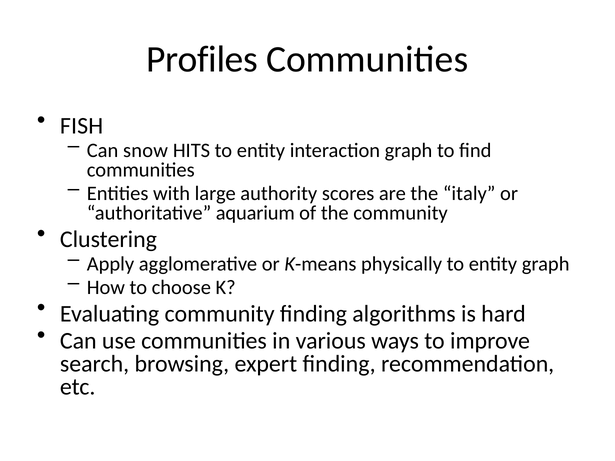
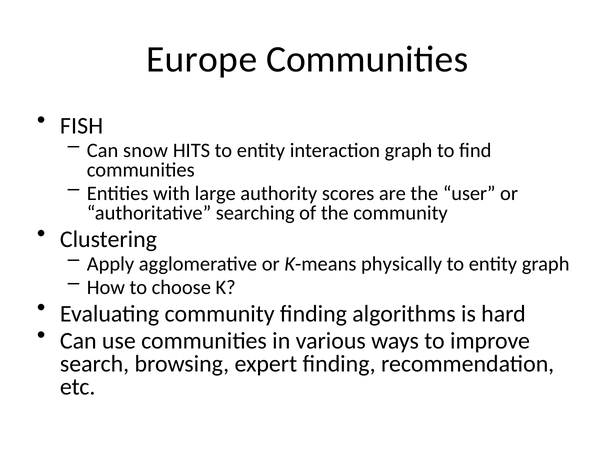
Profiles: Profiles -> Europe
italy: italy -> user
aquarium: aquarium -> searching
